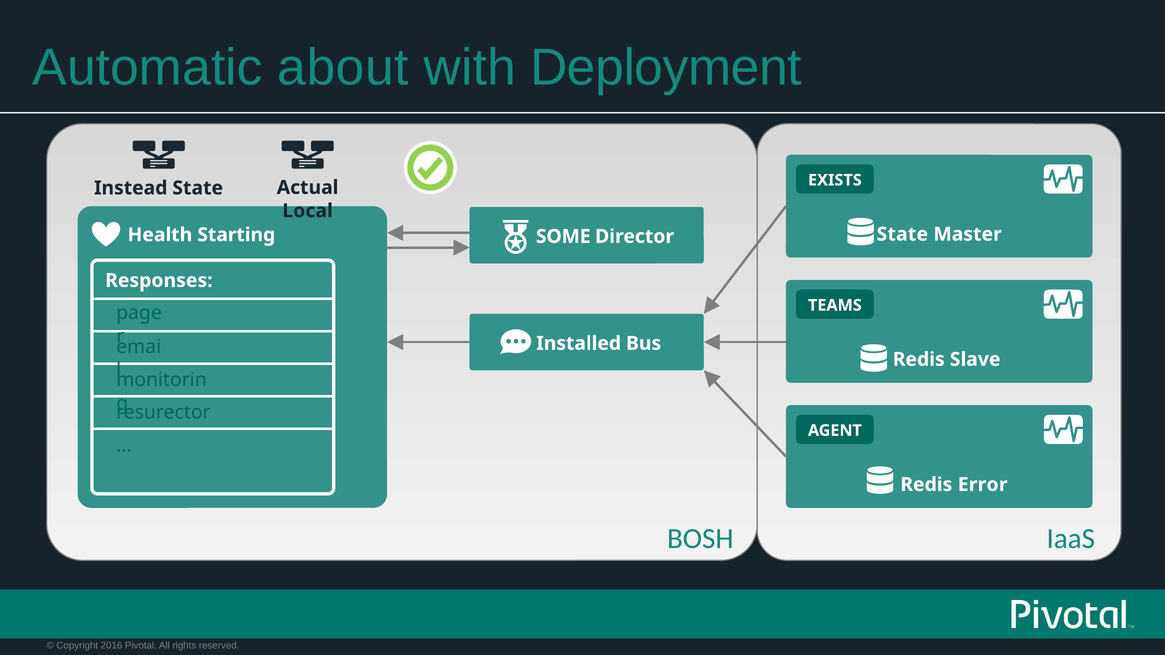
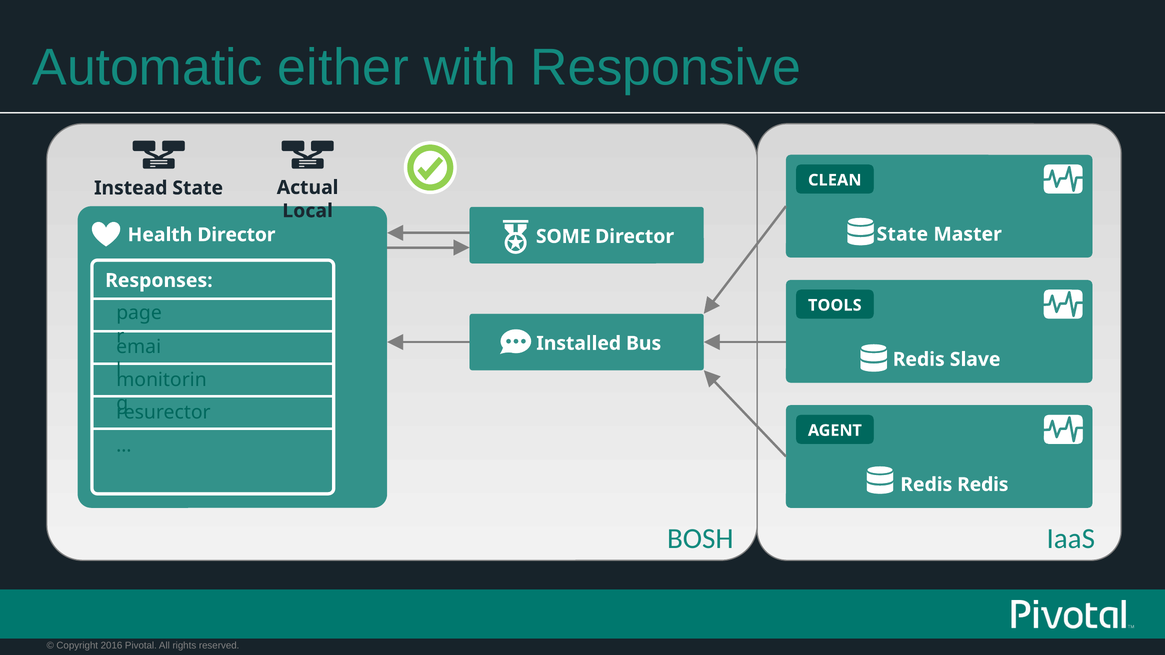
about: about -> either
Deployment: Deployment -> Responsive
EXISTS: EXISTS -> CLEAN
Health Starting: Starting -> Director
TEAMS: TEAMS -> TOOLS
Redis Error: Error -> Redis
